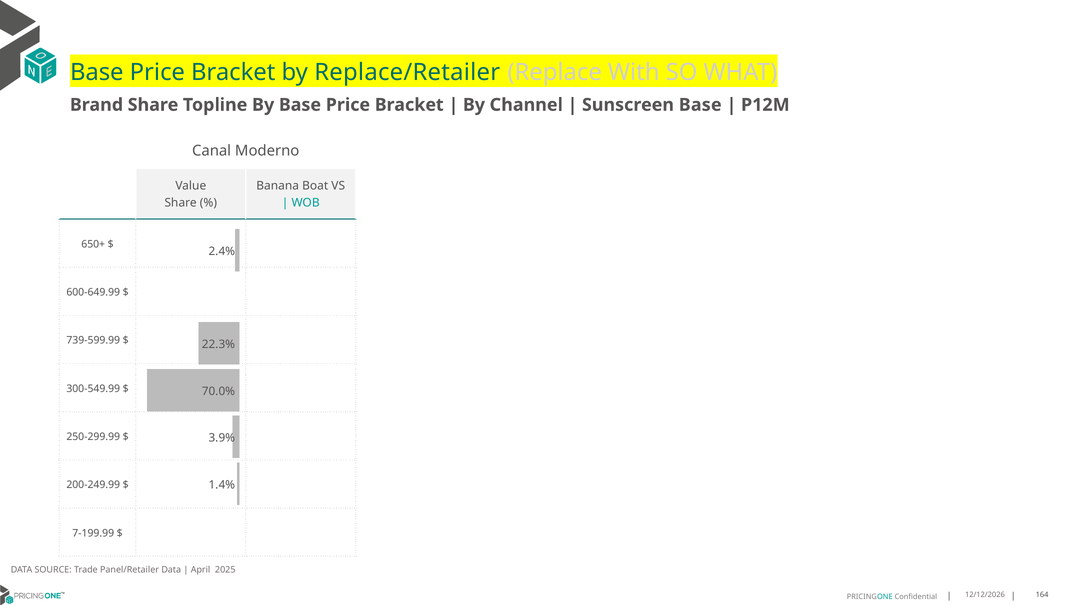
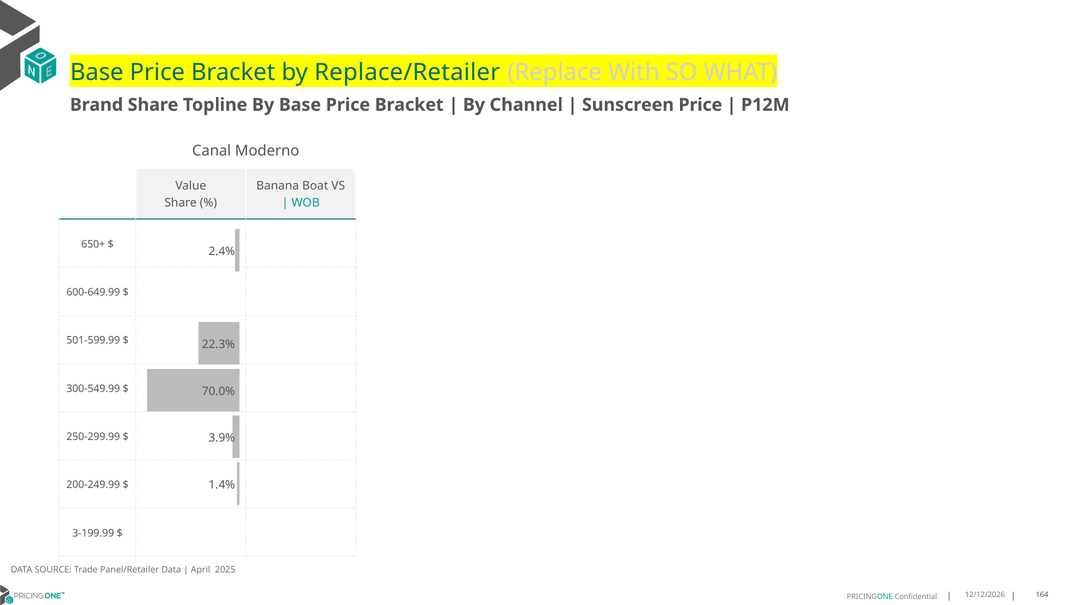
Sunscreen Base: Base -> Price
739-599.99: 739-599.99 -> 501-599.99
7-199.99: 7-199.99 -> 3-199.99
